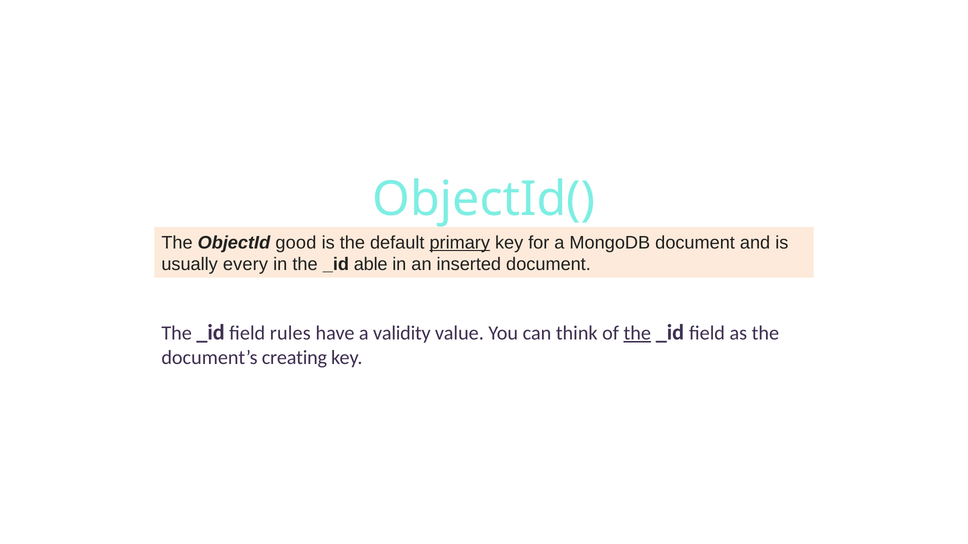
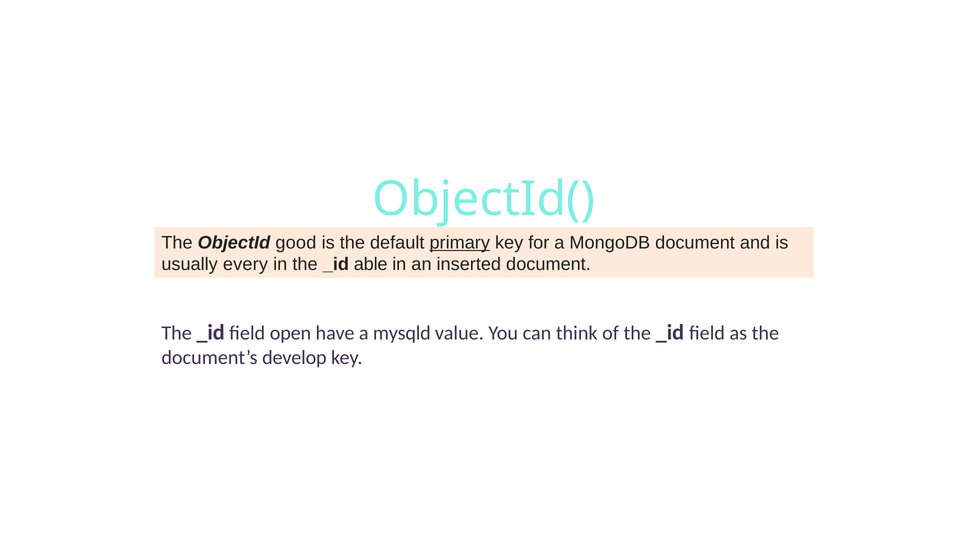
rules: rules -> open
validity: validity -> mysqld
the at (637, 333) underline: present -> none
creating: creating -> develop
